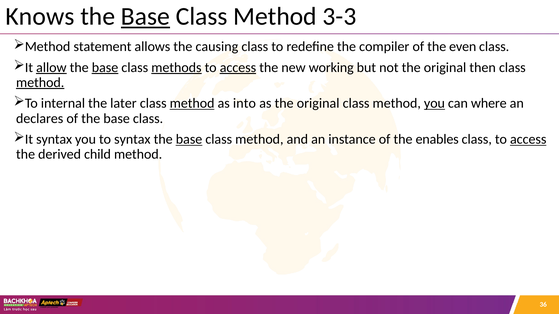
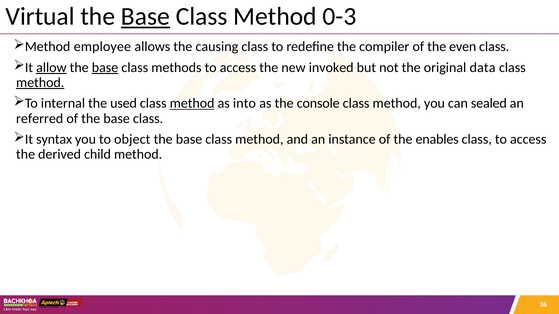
Knows: Knows -> Virtual
3-3: 3-3 -> 0-3
statement: statement -> employee
methods underline: present -> none
access at (238, 68) underline: present -> none
working: working -> invoked
then: then -> data
later: later -> used
as the original: original -> console
you at (434, 104) underline: present -> none
where: where -> sealed
declares: declares -> referred
to syntax: syntax -> object
base at (189, 140) underline: present -> none
access at (528, 140) underline: present -> none
